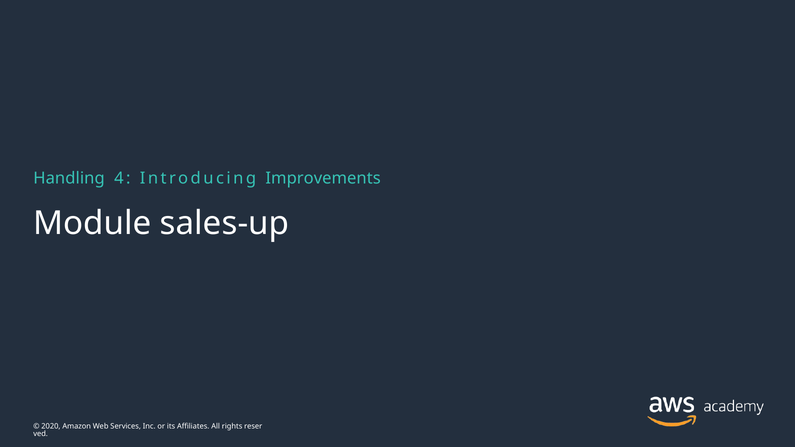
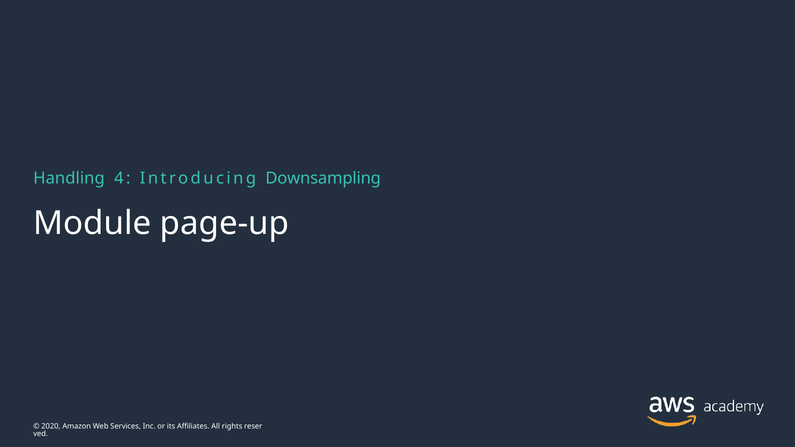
Improvements: Improvements -> Downsampling
sales-up: sales-up -> page-up
